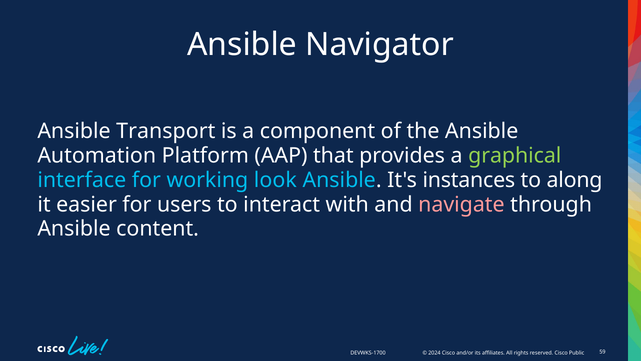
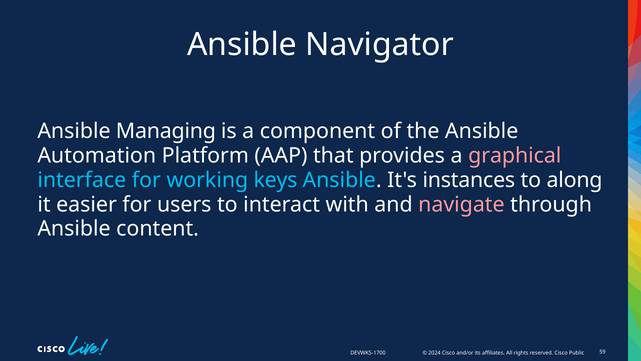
Transport: Transport -> Managing
graphical colour: light green -> pink
look: look -> keys
